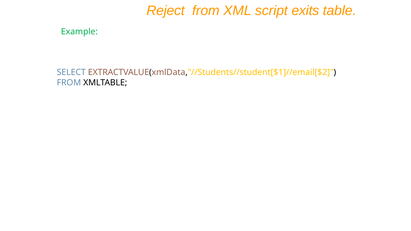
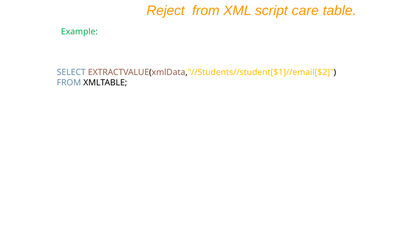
exits: exits -> care
